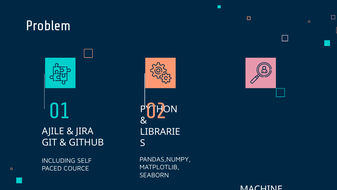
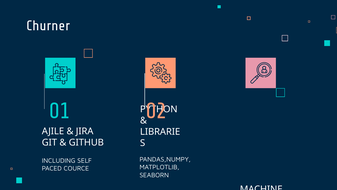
Problem: Problem -> Churner
